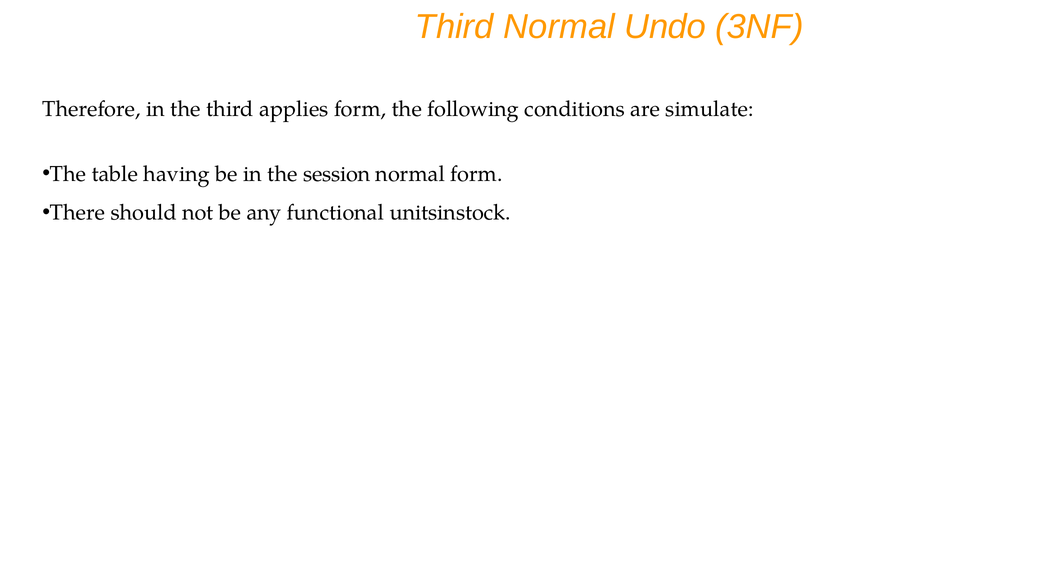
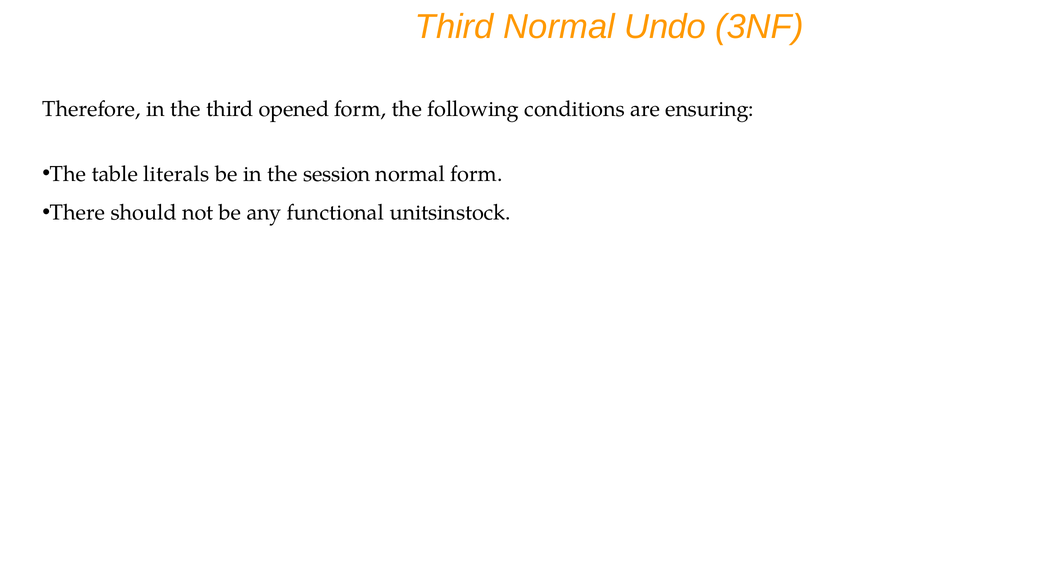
applies: applies -> opened
simulate: simulate -> ensuring
having: having -> literals
